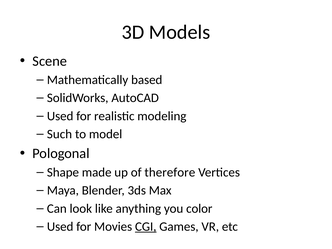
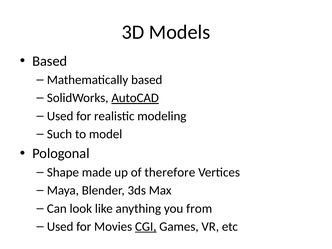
Scene at (50, 61): Scene -> Based
AutoCAD underline: none -> present
color: color -> from
